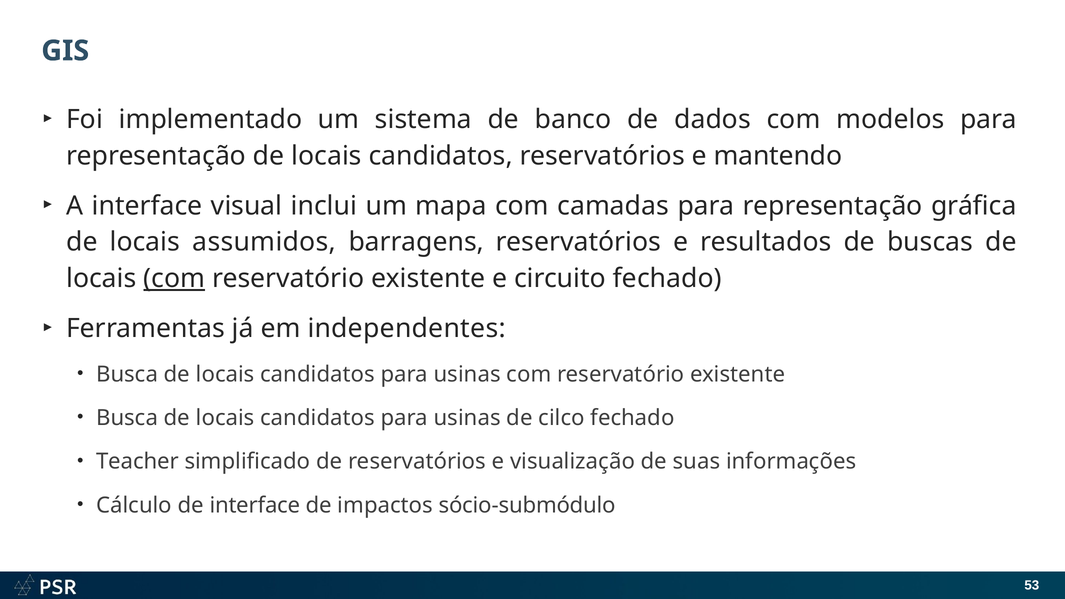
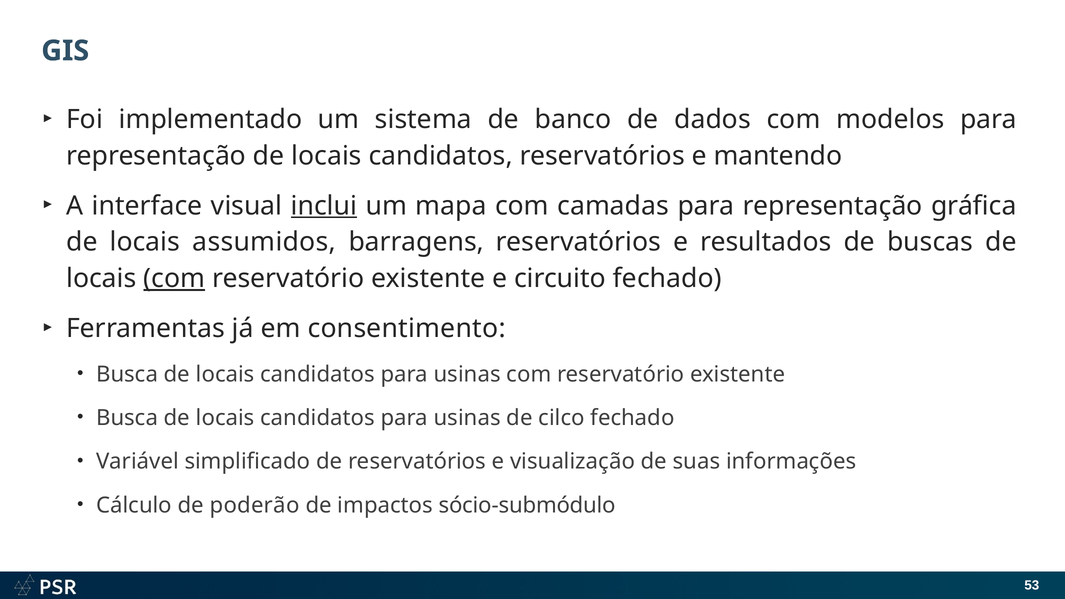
inclui underline: none -> present
independentes: independentes -> consentimento
Teacher: Teacher -> Variável
de interface: interface -> poderão
